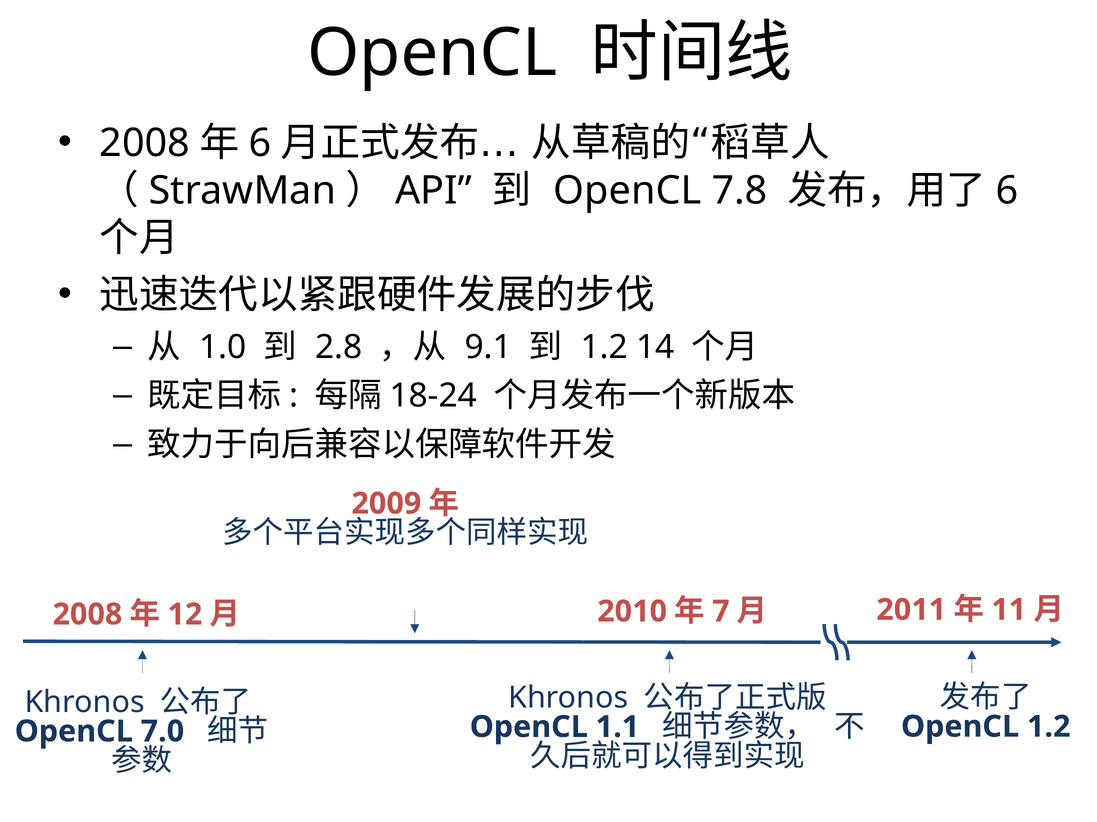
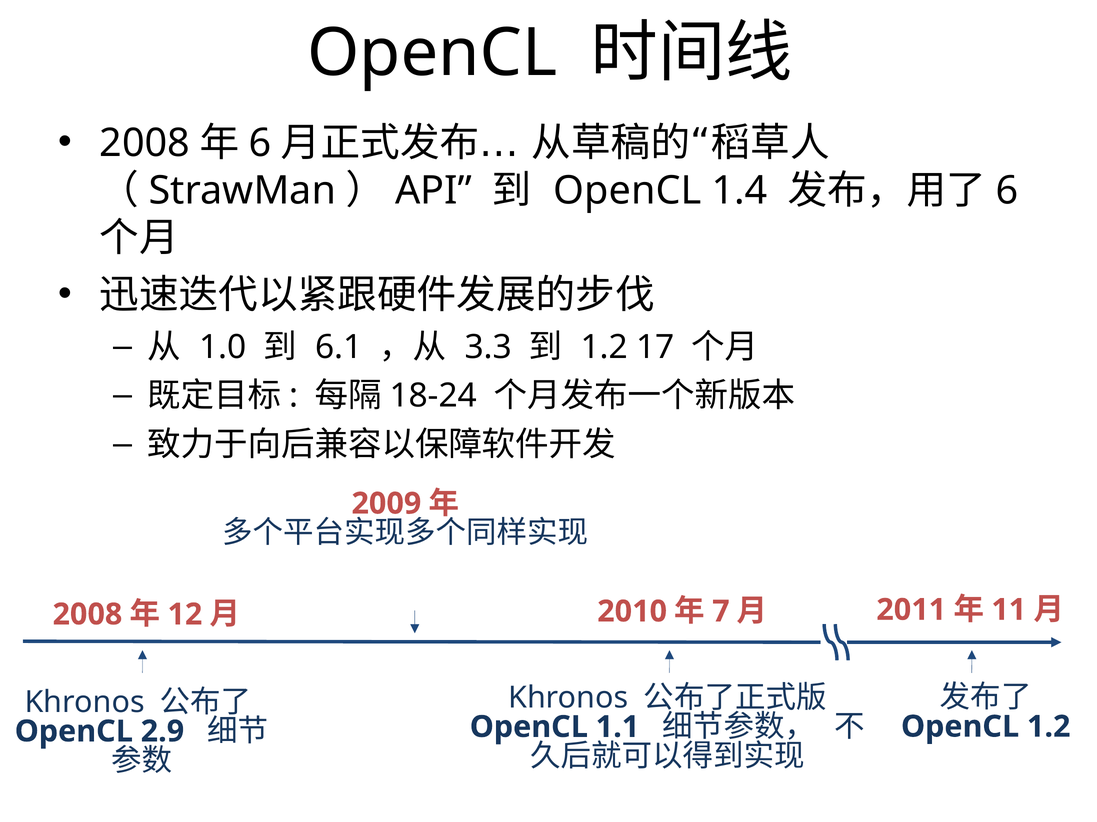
7.8: 7.8 -> 1.4
2.8: 2.8 -> 6.1
9.1: 9.1 -> 3.3
14: 14 -> 17
7.0: 7.0 -> 2.9
